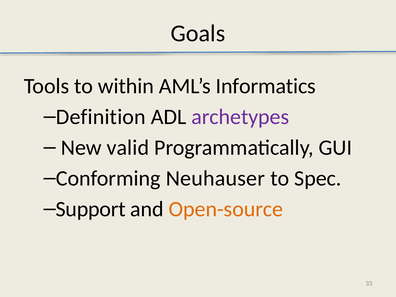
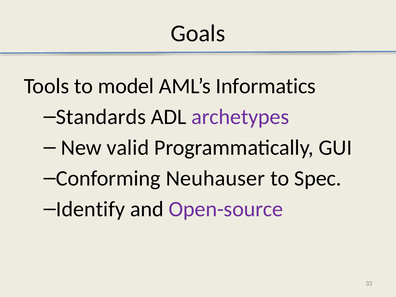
within: within -> model
Definition: Definition -> Standards
Support: Support -> Identify
Open-source colour: orange -> purple
